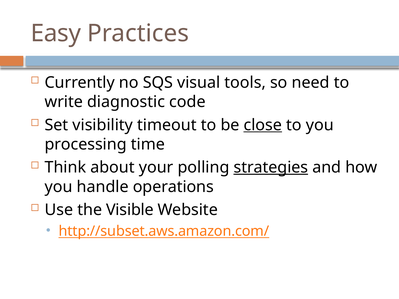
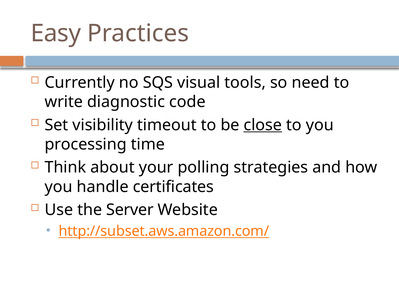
strategies underline: present -> none
operations: operations -> certificates
Visible: Visible -> Server
